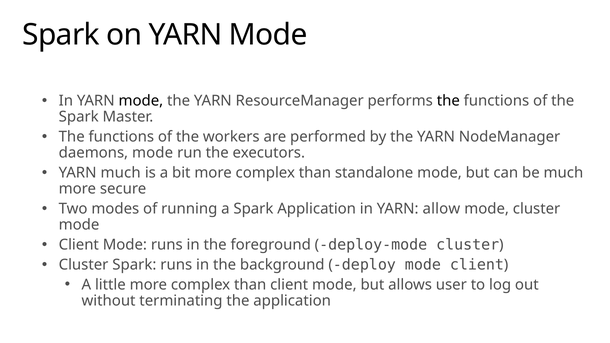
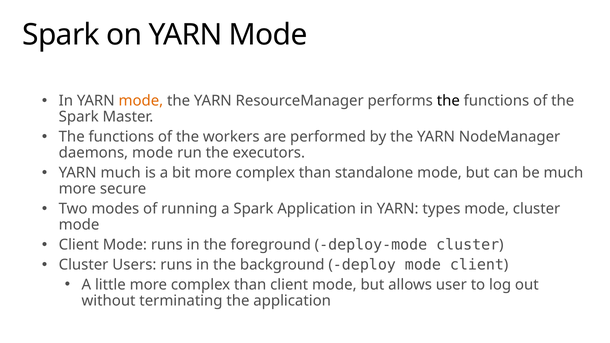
mode at (141, 101) colour: black -> orange
allow: allow -> types
Cluster Spark: Spark -> Users
